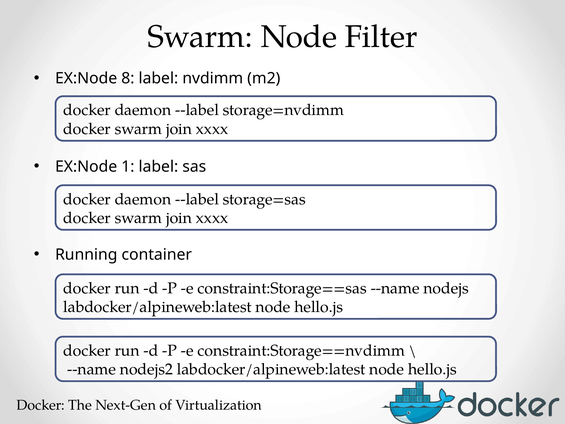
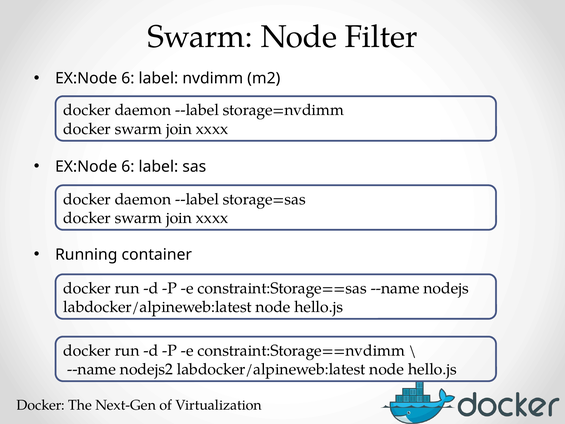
8 at (128, 78): 8 -> 6
1 at (128, 166): 1 -> 6
